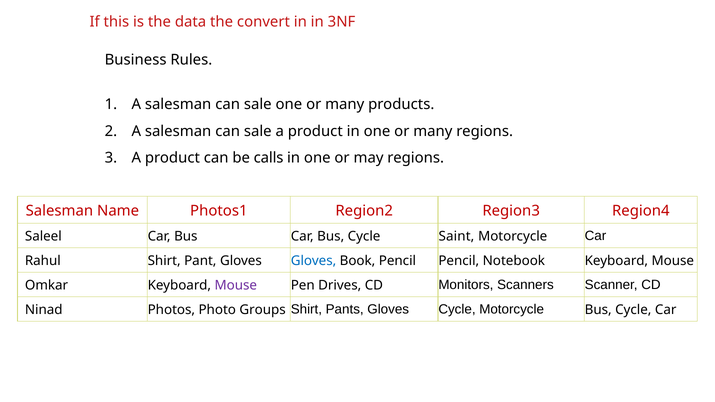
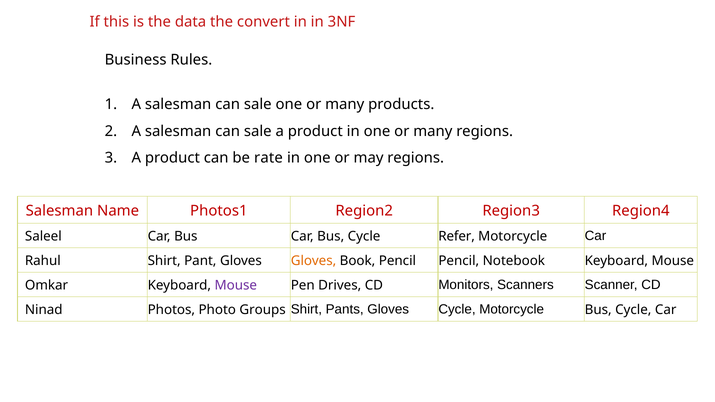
calls: calls -> rate
Saint: Saint -> Refer
Gloves at (314, 261) colour: blue -> orange
